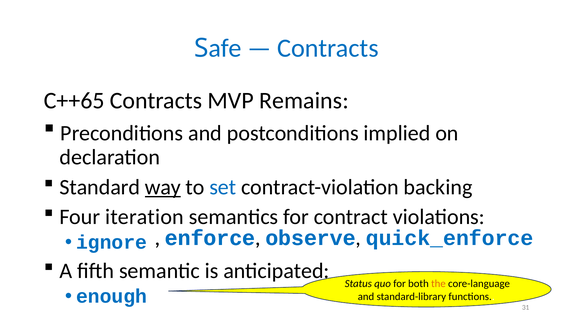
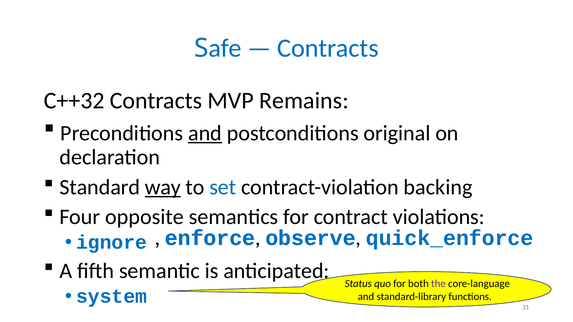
C++65: C++65 -> C++32
and at (205, 133) underline: none -> present
implied: implied -> original
iteration: iteration -> opposite
the colour: orange -> purple
enough: enough -> system
